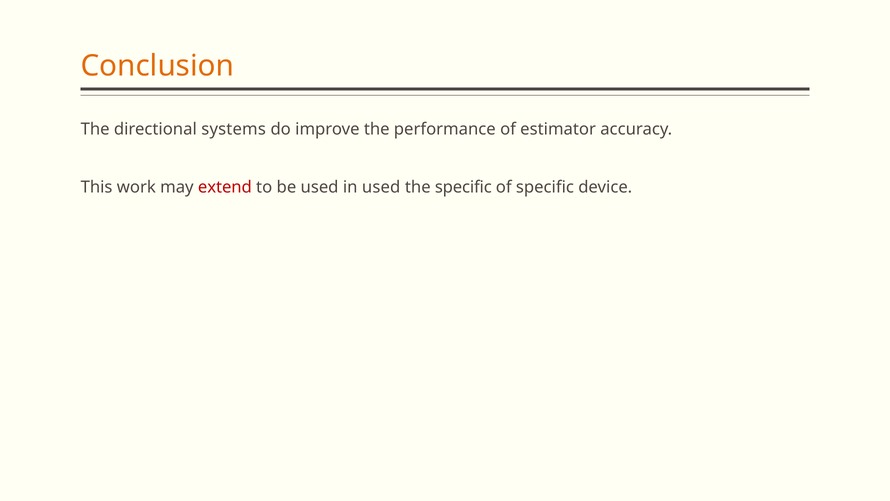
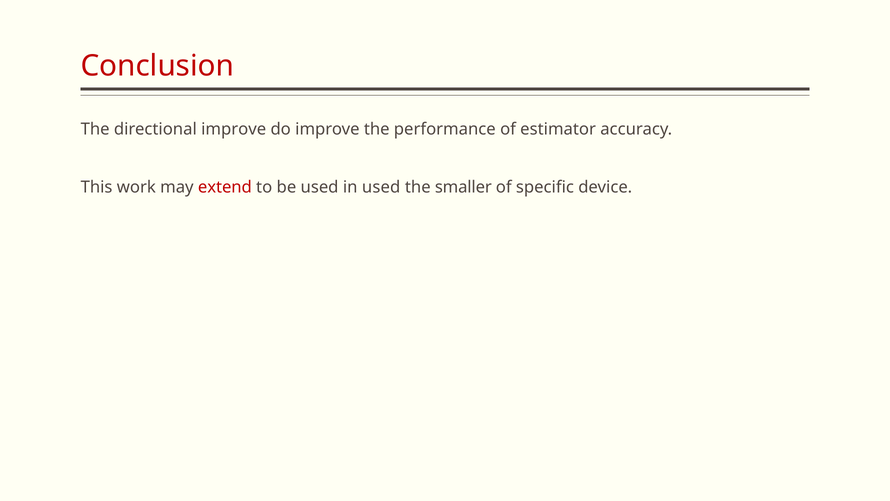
Conclusion colour: orange -> red
directional systems: systems -> improve
the specific: specific -> smaller
